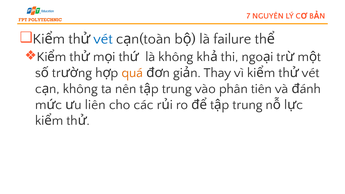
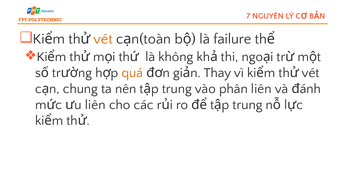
vét at (103, 39) colour: blue -> orange
không at (80, 89): không -> chung
phân tiên: tiên -> liên
